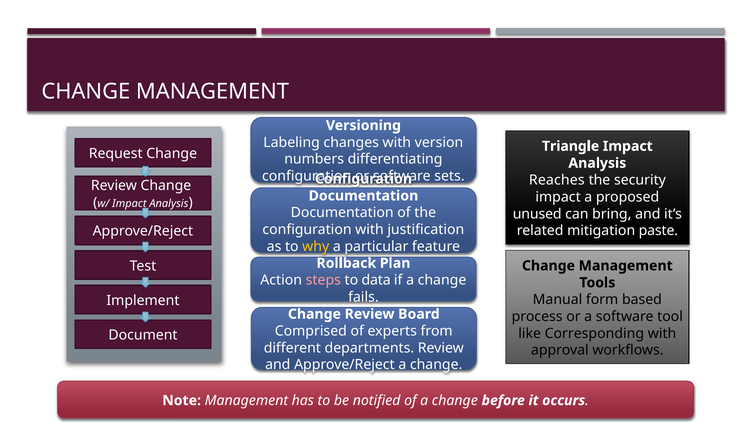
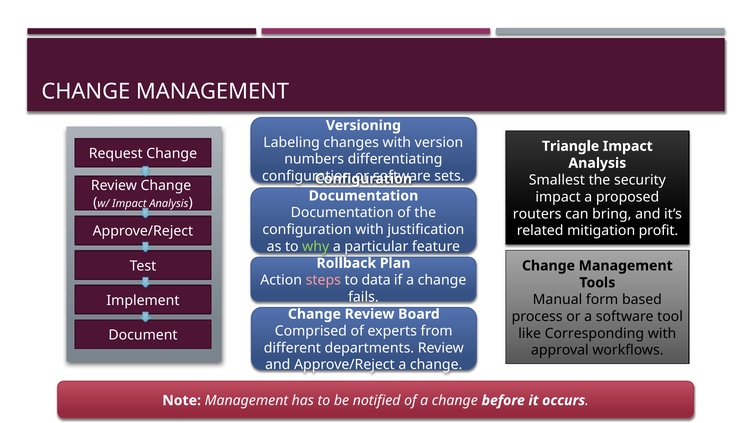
Reaches: Reaches -> Smallest
unused: unused -> routers
paste: paste -> profit
why colour: yellow -> light green
